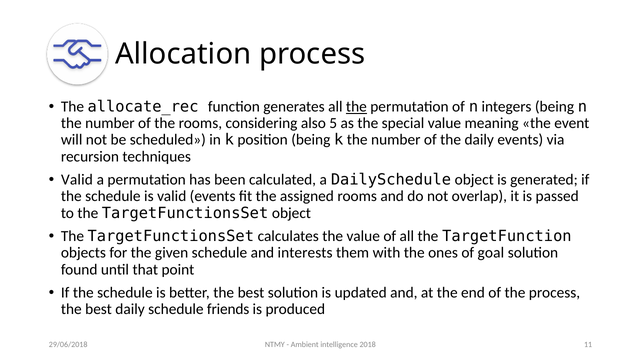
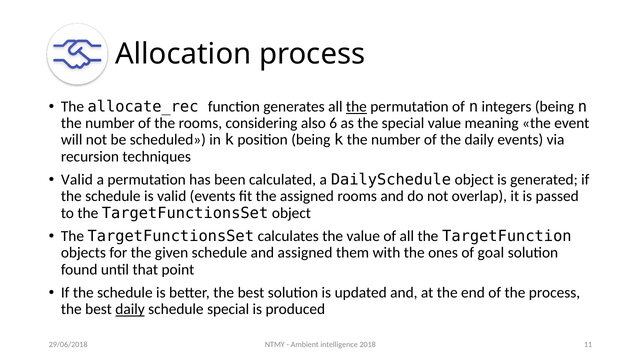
5: 5 -> 6
and interests: interests -> assigned
daily at (130, 309) underline: none -> present
schedule friends: friends -> special
